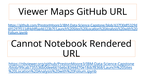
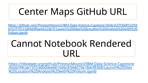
Viewer: Viewer -> Center
